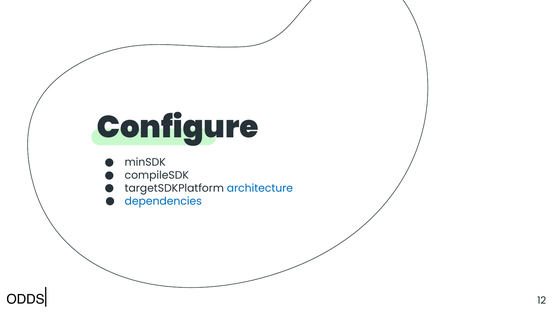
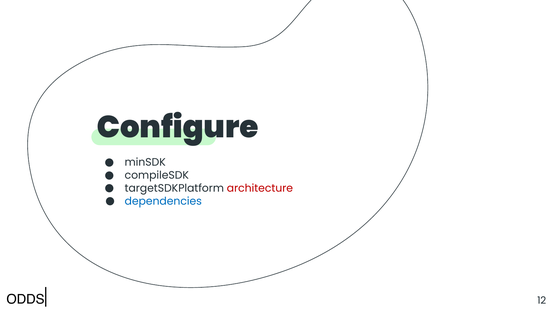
architecture colour: blue -> red
